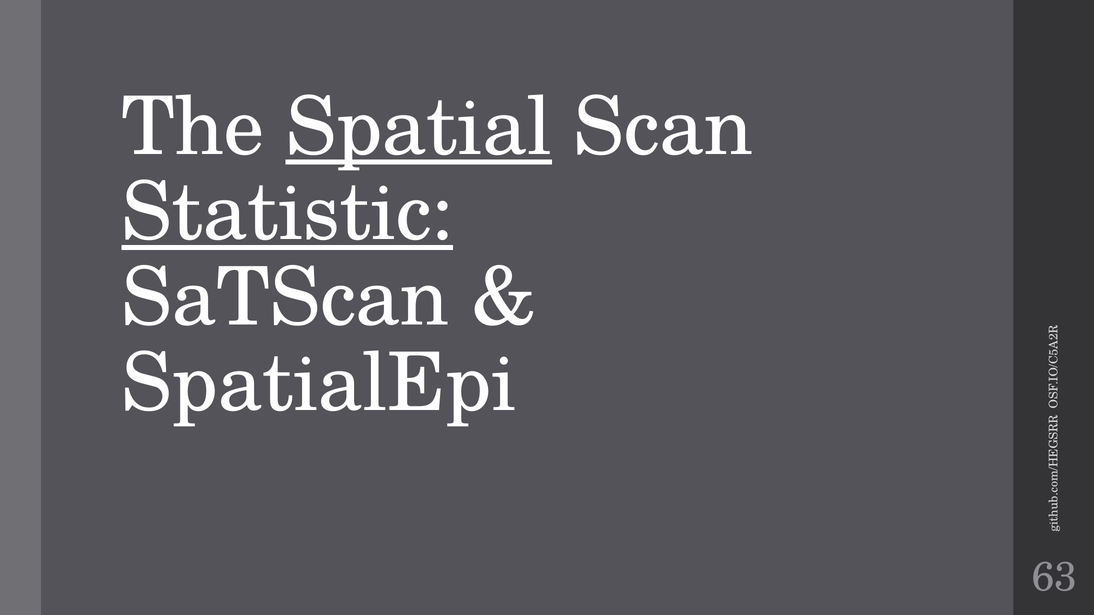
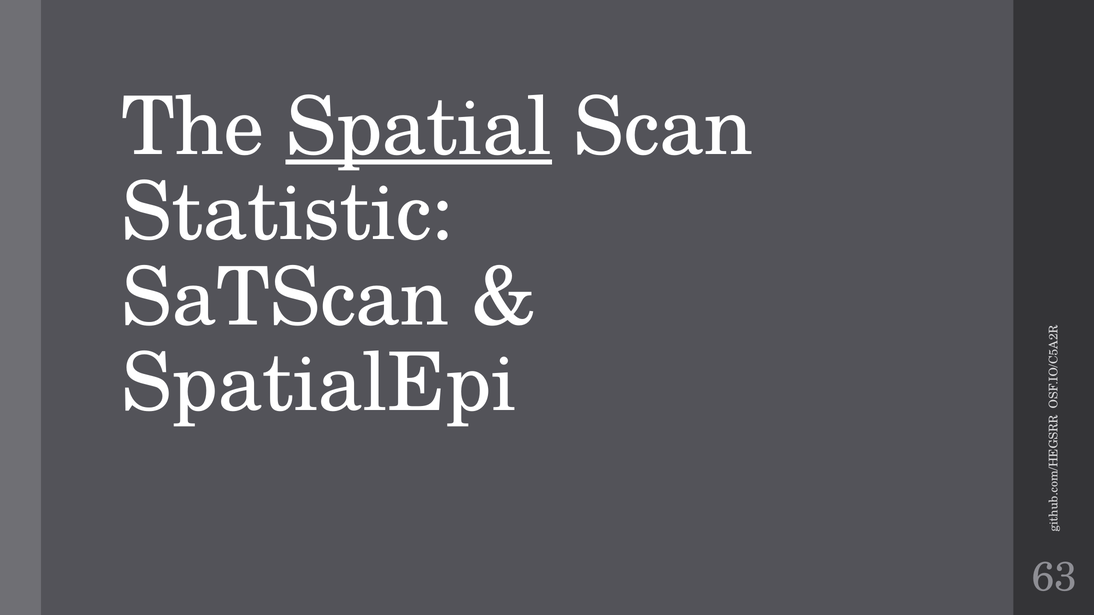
Statistic underline: present -> none
